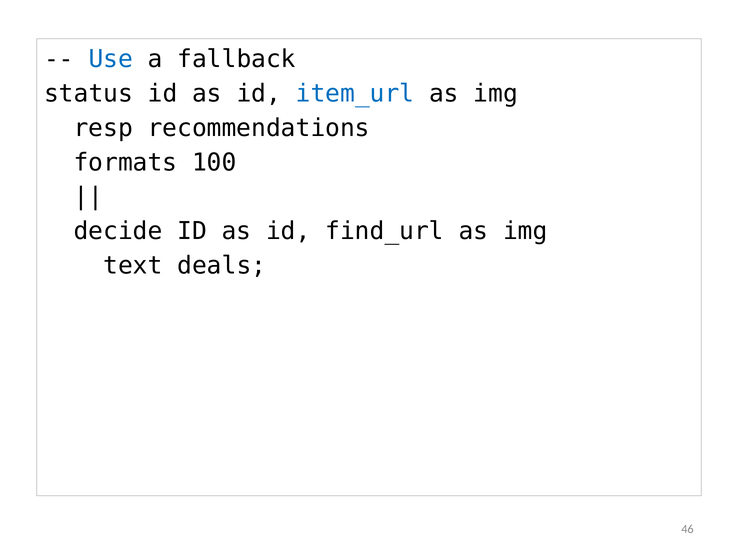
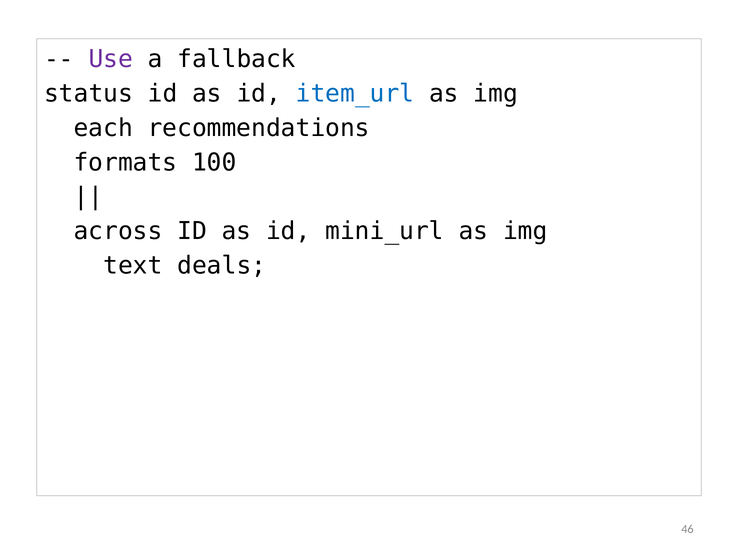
Use colour: blue -> purple
resp: resp -> each
decide: decide -> across
find_url: find_url -> mini_url
